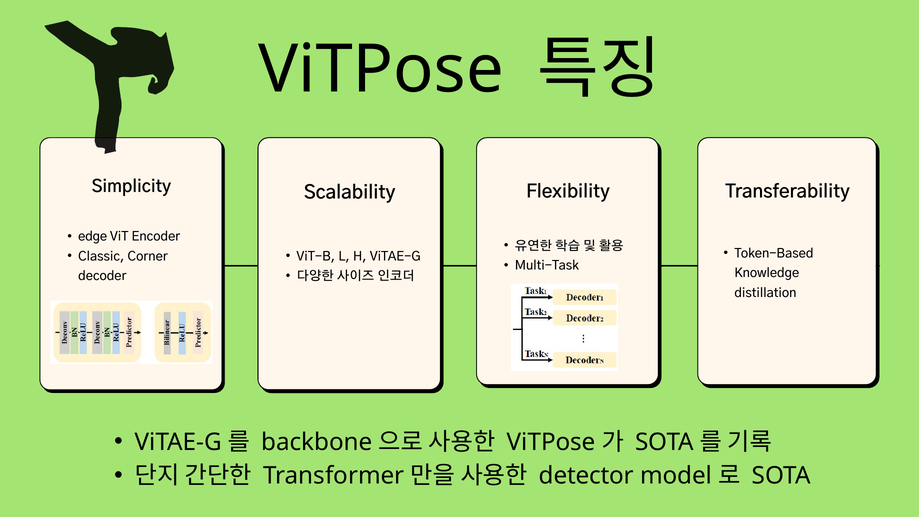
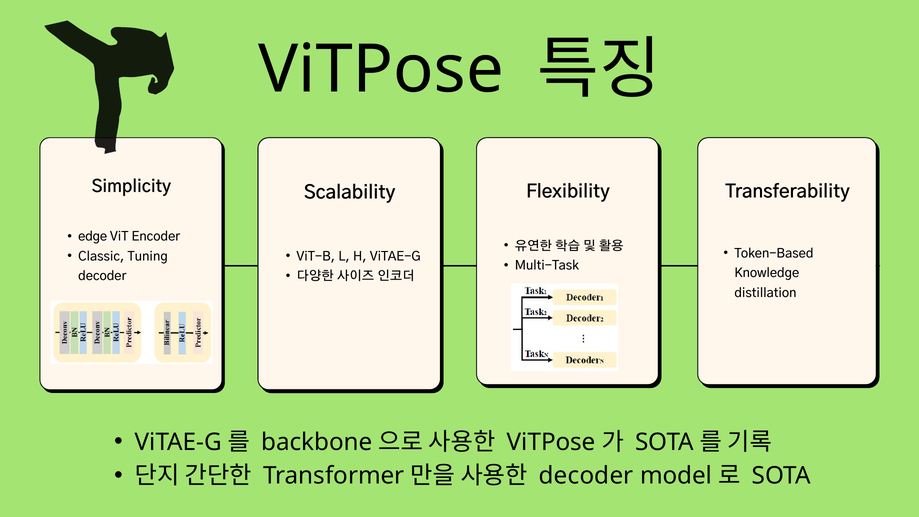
Corner: Corner -> Tuning
detector at (586, 476): detector -> decoder
